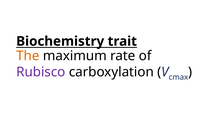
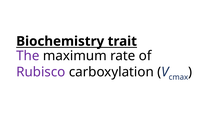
The colour: orange -> purple
